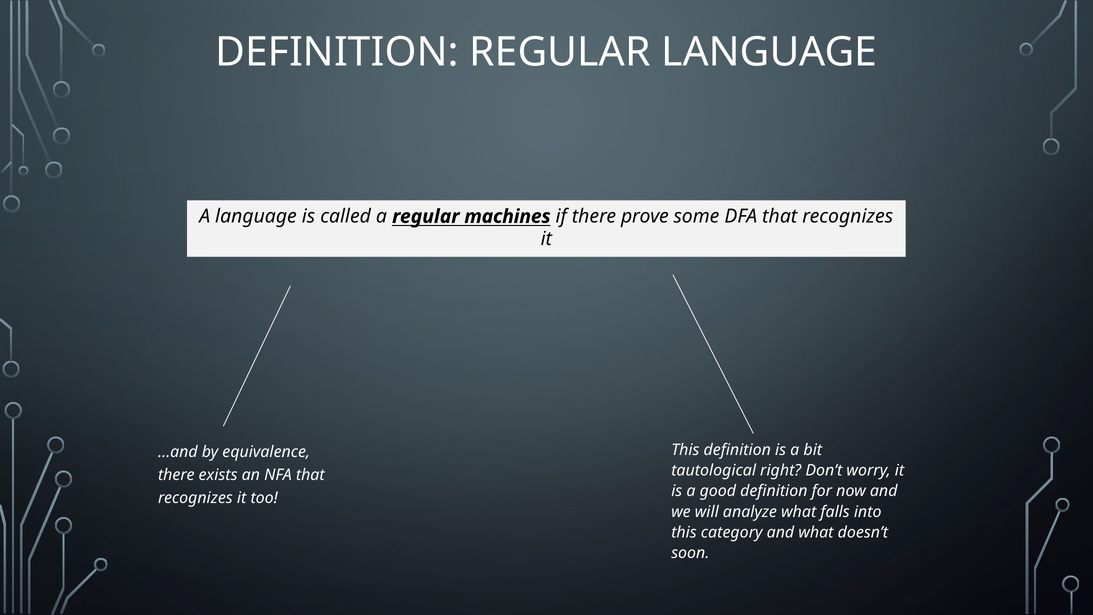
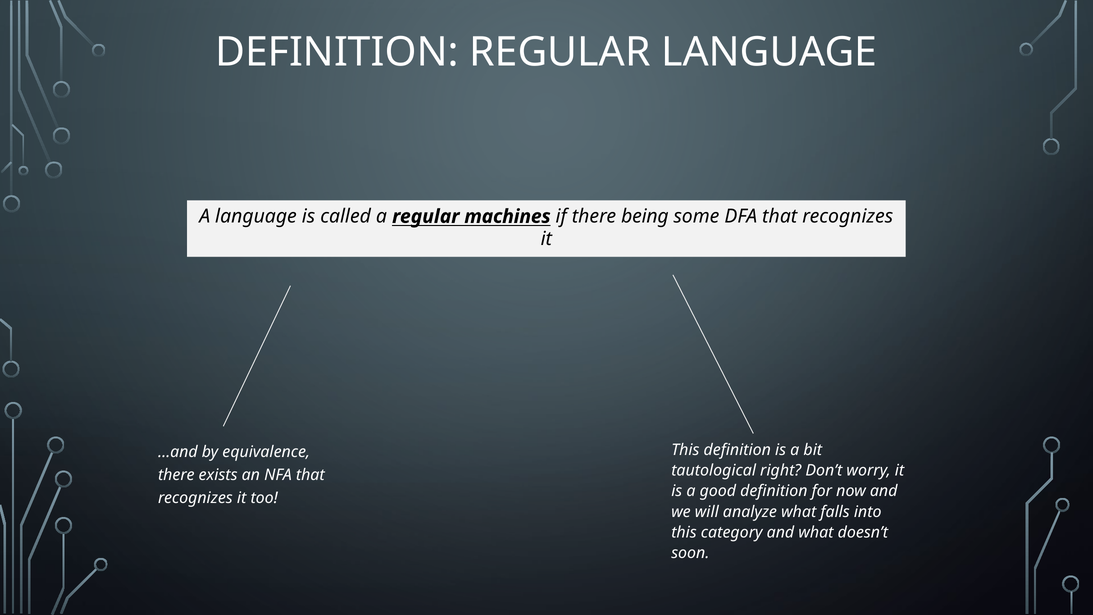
prove: prove -> being
